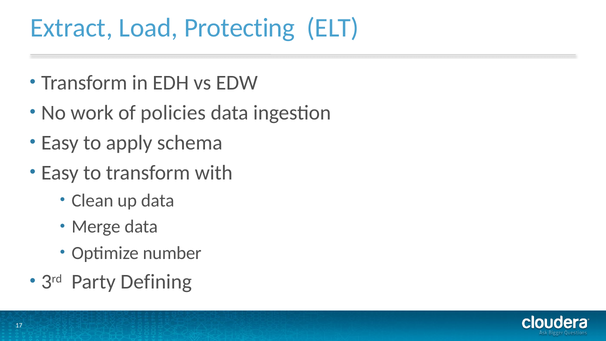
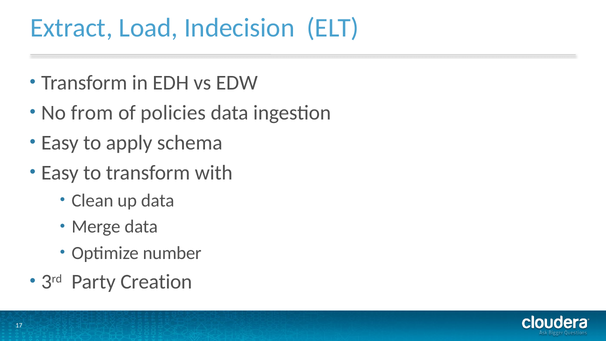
Protecting: Protecting -> Indecision
work: work -> from
Defining: Defining -> Creation
